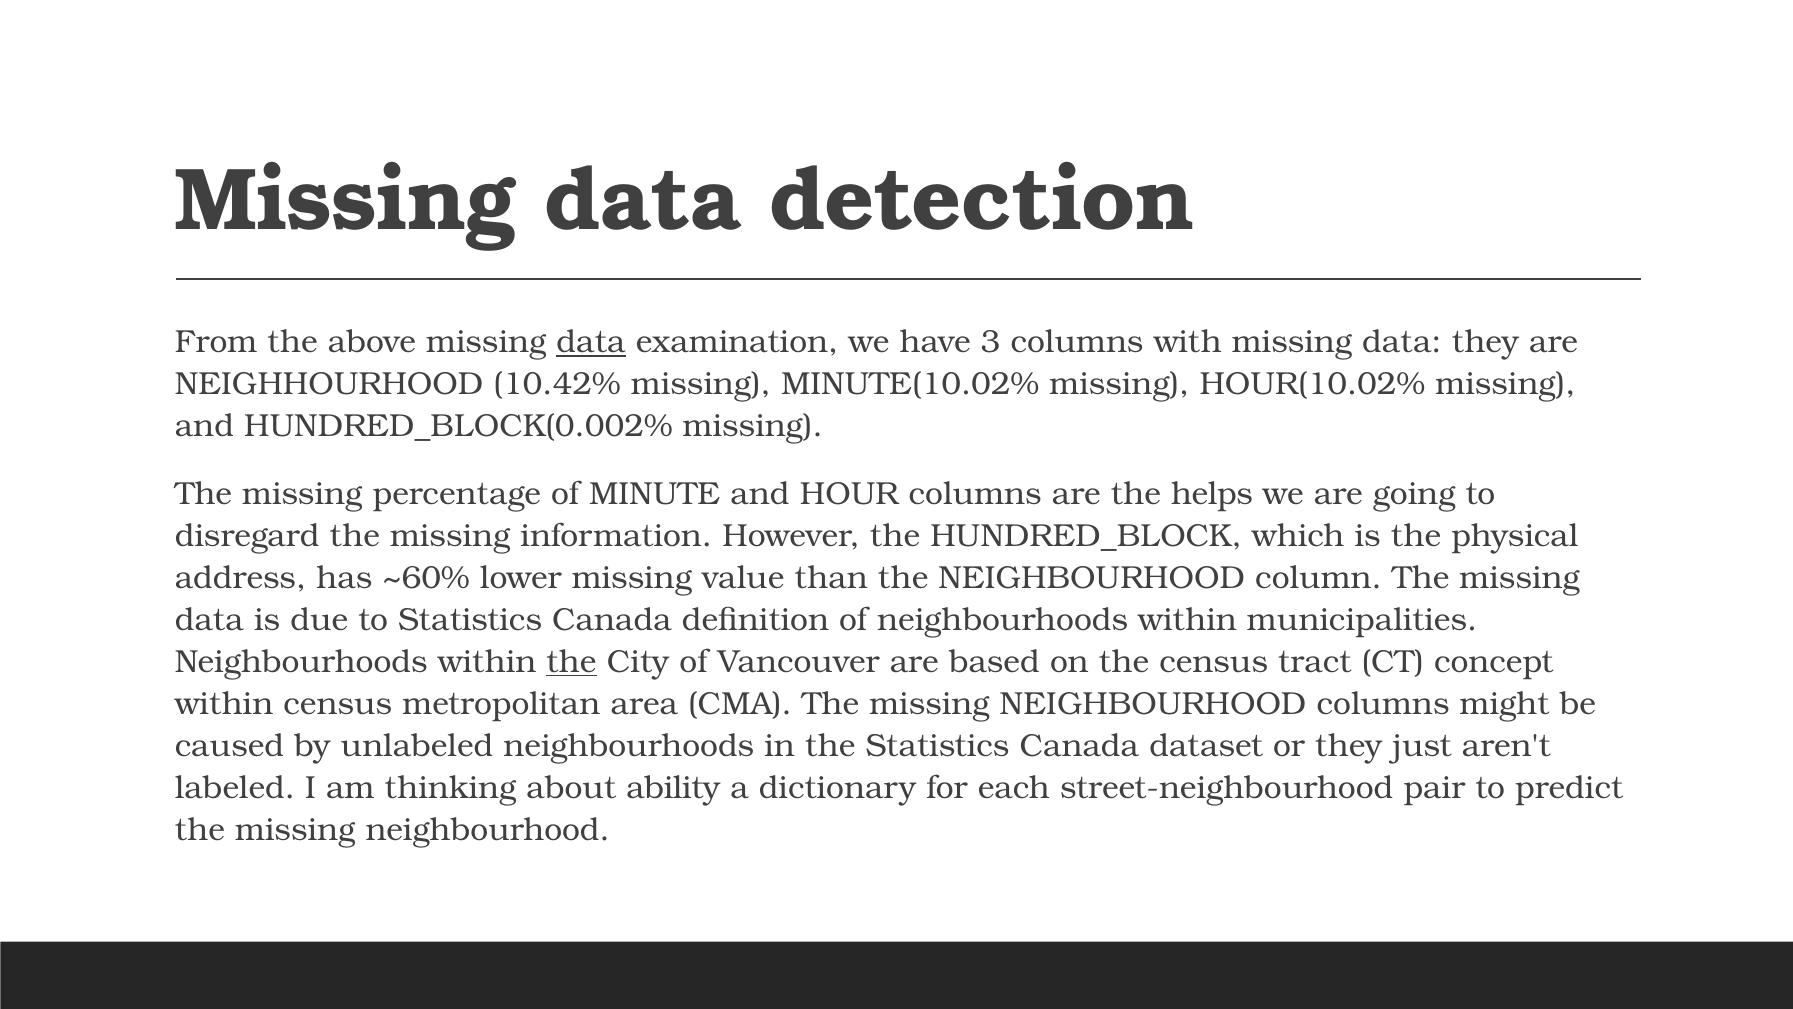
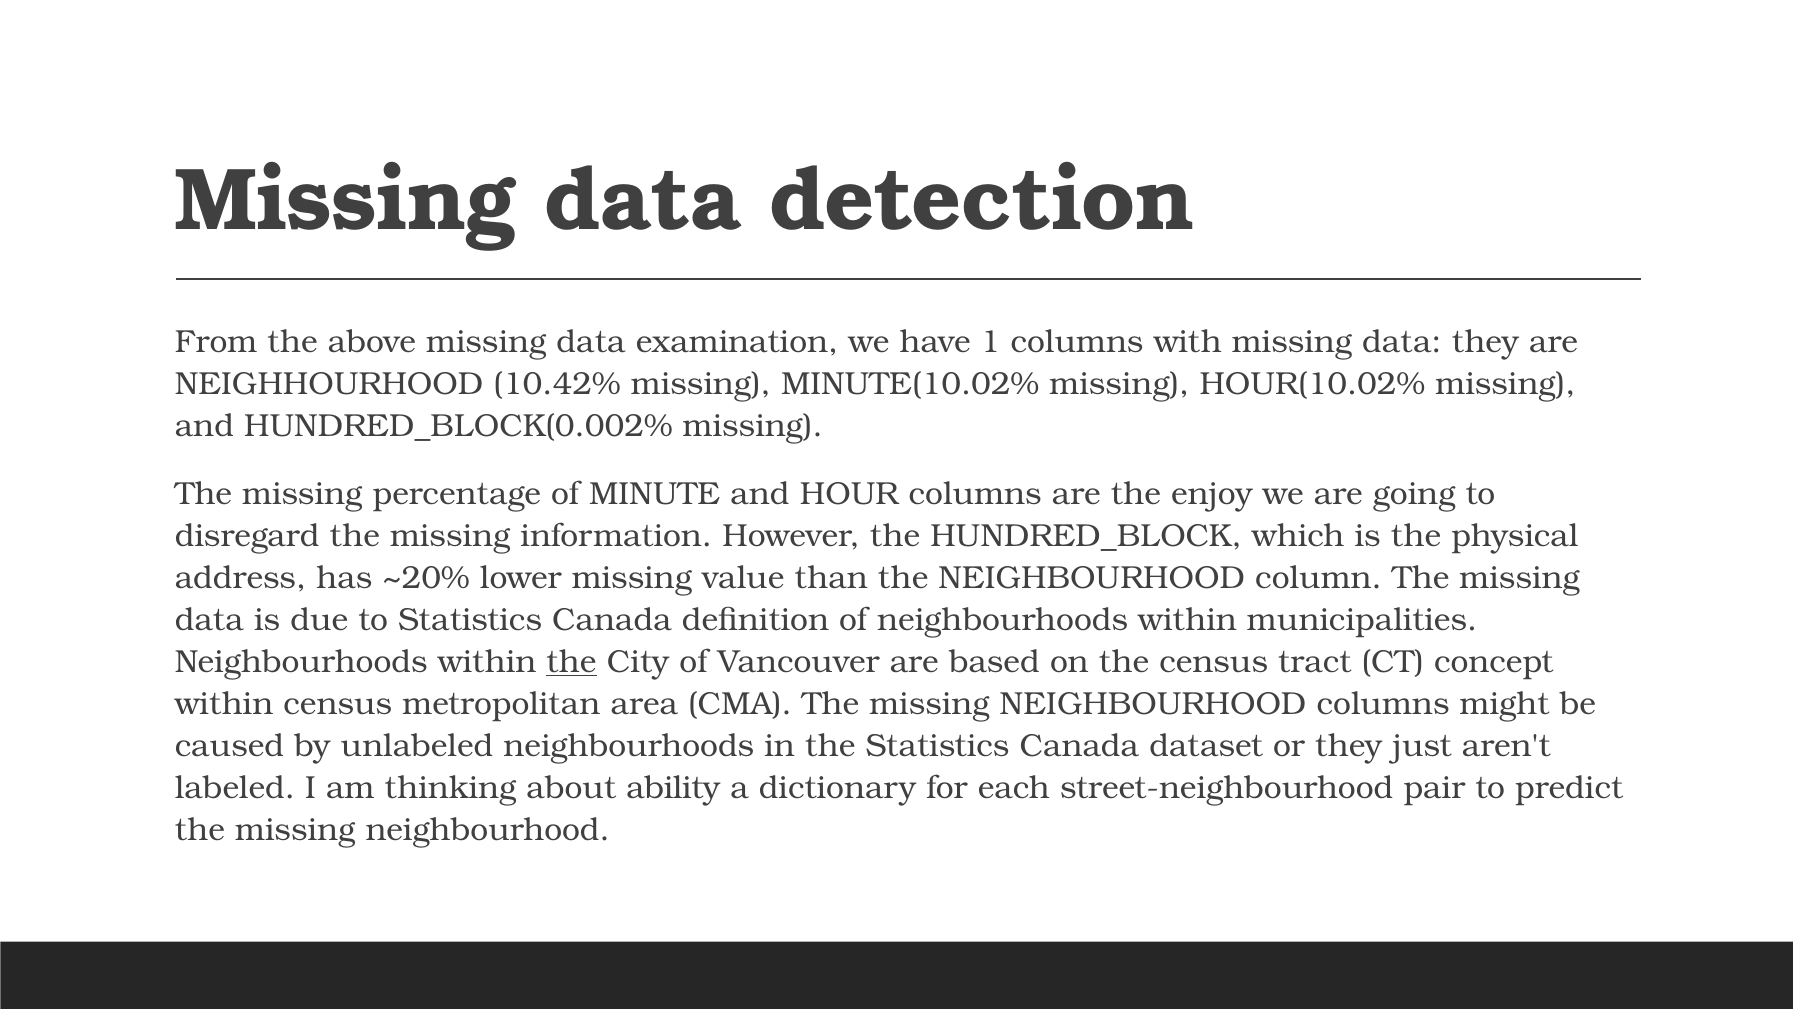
data at (591, 342) underline: present -> none
3: 3 -> 1
helps: helps -> enjoy
~60%: ~60% -> ~20%
